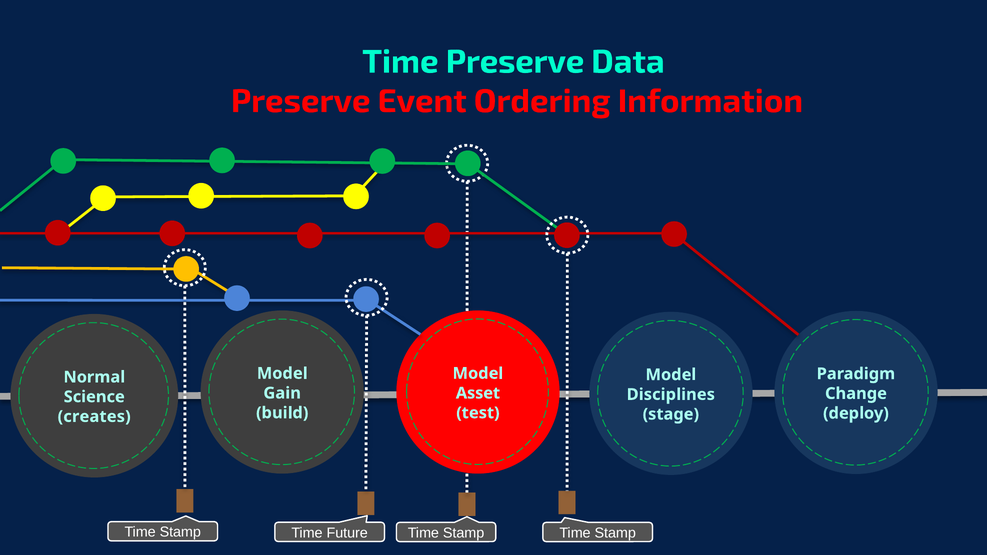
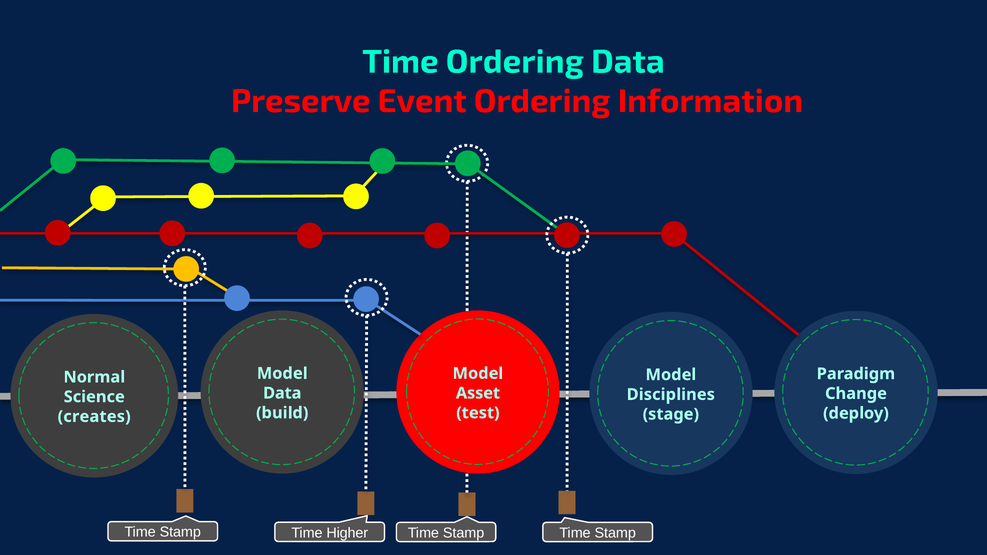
Time Preserve: Preserve -> Ordering
Gain at (282, 393): Gain -> Data
Future: Future -> Higher
